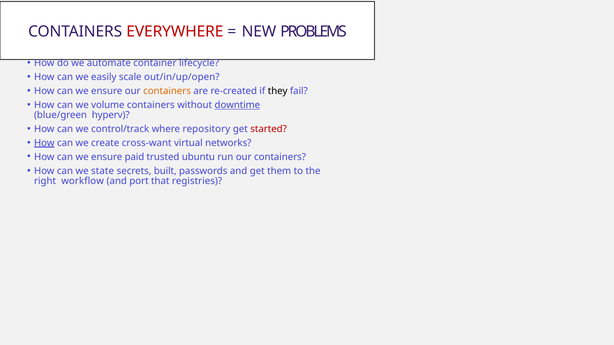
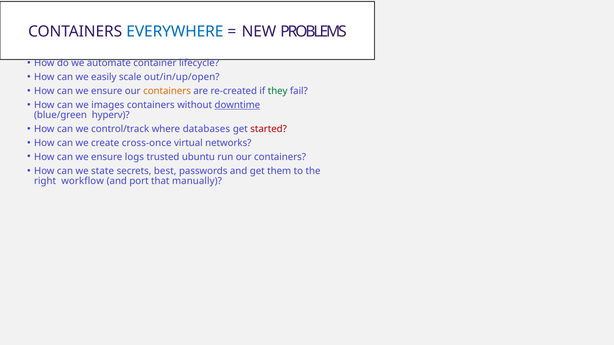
EVERYWHERE colour: red -> blue
they colour: black -> green
volume: volume -> images
repository: repository -> databases
How at (44, 143) underline: present -> none
cross-want: cross-want -> cross-once
paid: paid -> logs
built: built -> best
registries: registries -> manually
